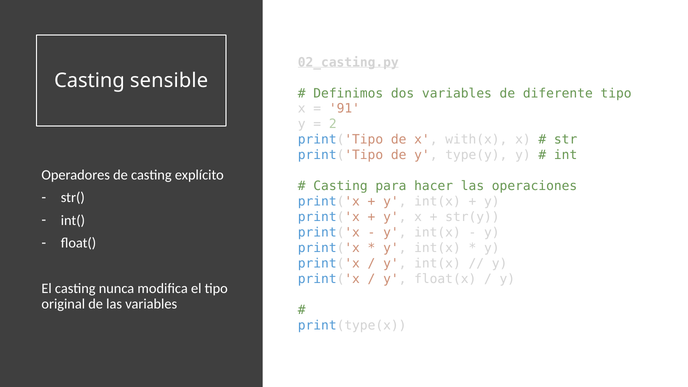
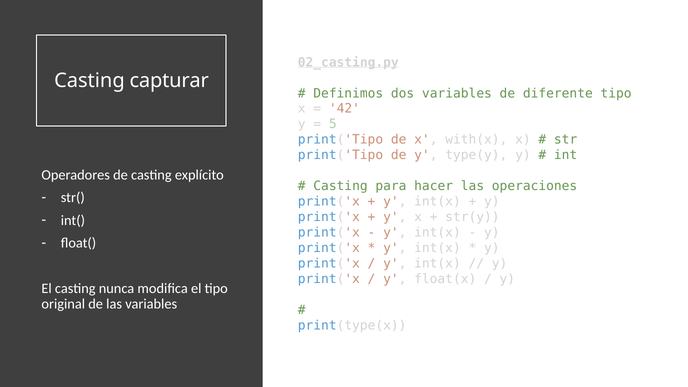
sensible: sensible -> capturar
91: 91 -> 42
2: 2 -> 5
